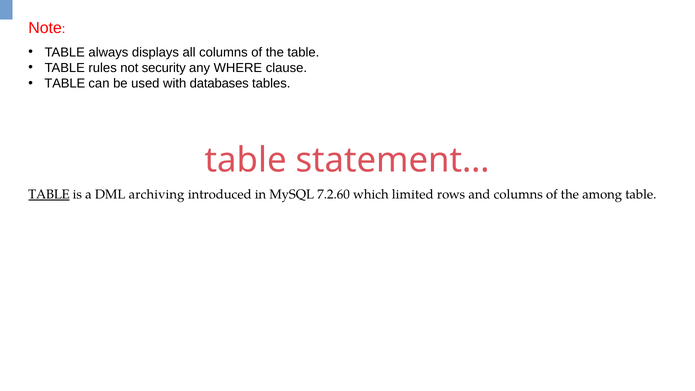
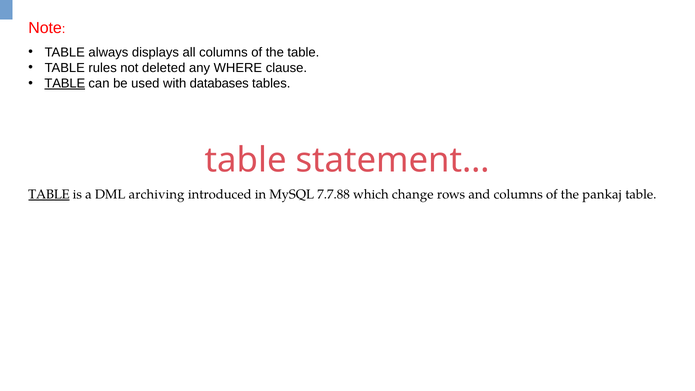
security: security -> deleted
TABLE at (65, 83) underline: none -> present
7.2.60: 7.2.60 -> 7.7.88
limited: limited -> change
among: among -> pankaj
